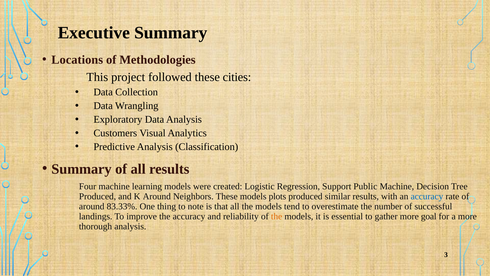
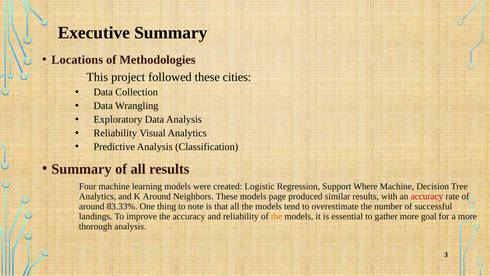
Customers at (115, 133): Customers -> Reliability
Public: Public -> Where
Produced at (97, 196): Produced -> Analytics
plots: plots -> page
accuracy at (427, 196) colour: blue -> red
